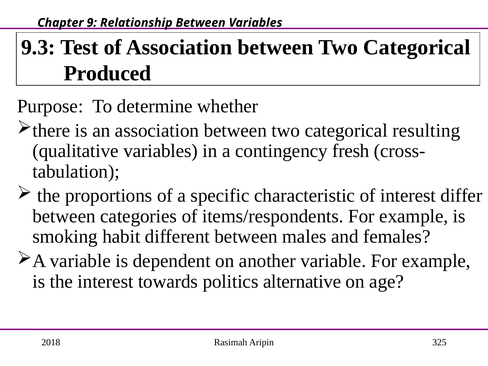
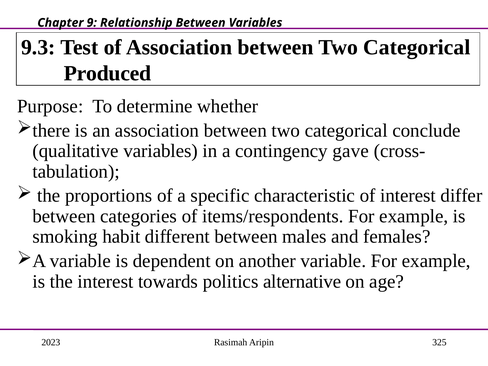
resulting: resulting -> conclude
fresh: fresh -> gave
2018: 2018 -> 2023
